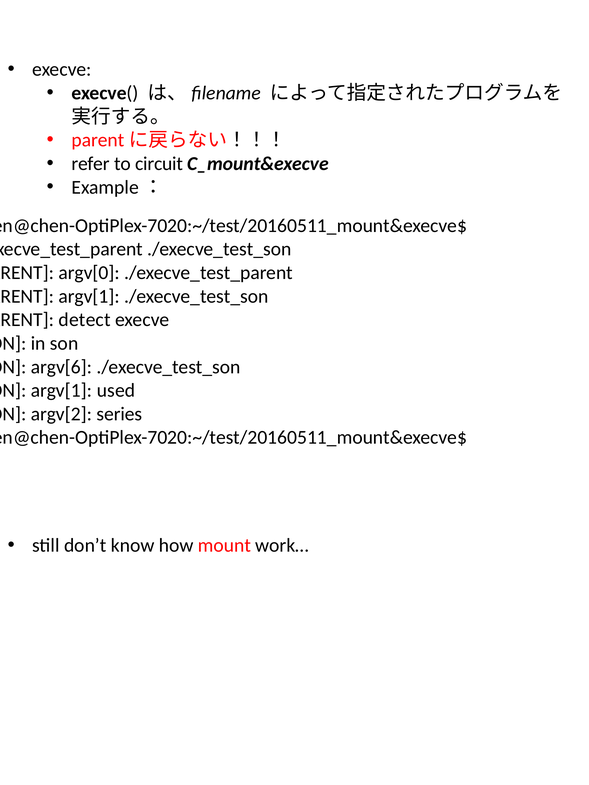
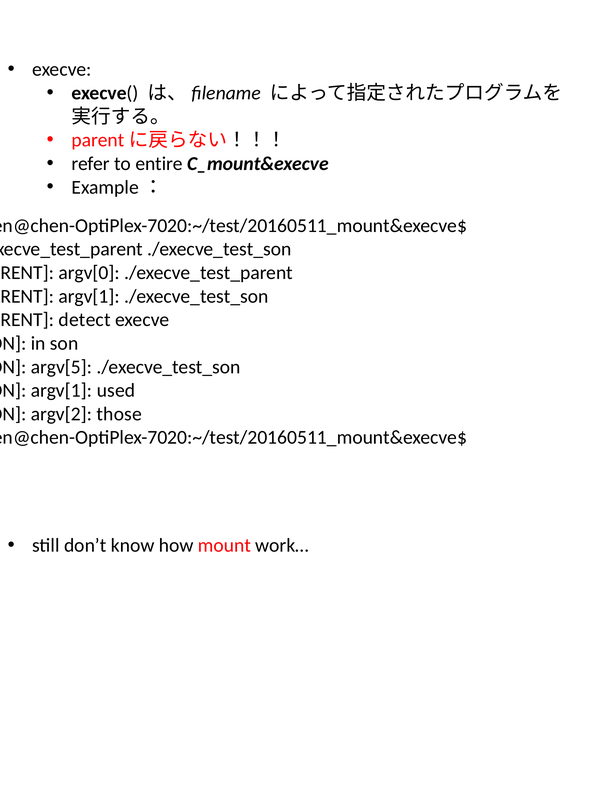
circuit: circuit -> entire
argv[6: argv[6 -> argv[5
series: series -> those
